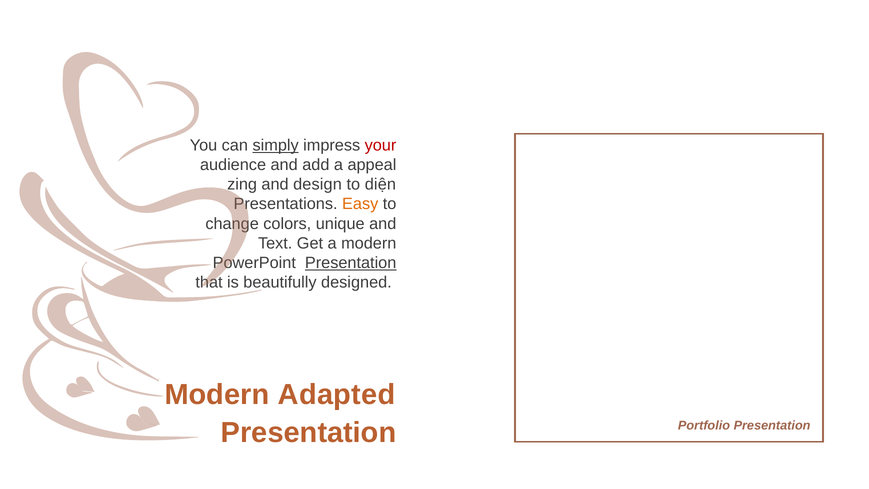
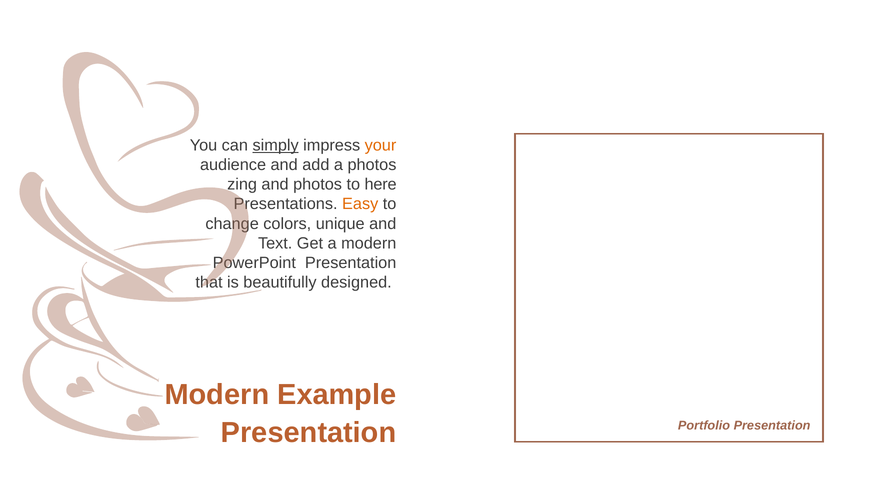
your colour: red -> orange
a appeal: appeal -> photos
and design: design -> photos
diện: diện -> here
Presentation at (351, 263) underline: present -> none
Adapted: Adapted -> Example
